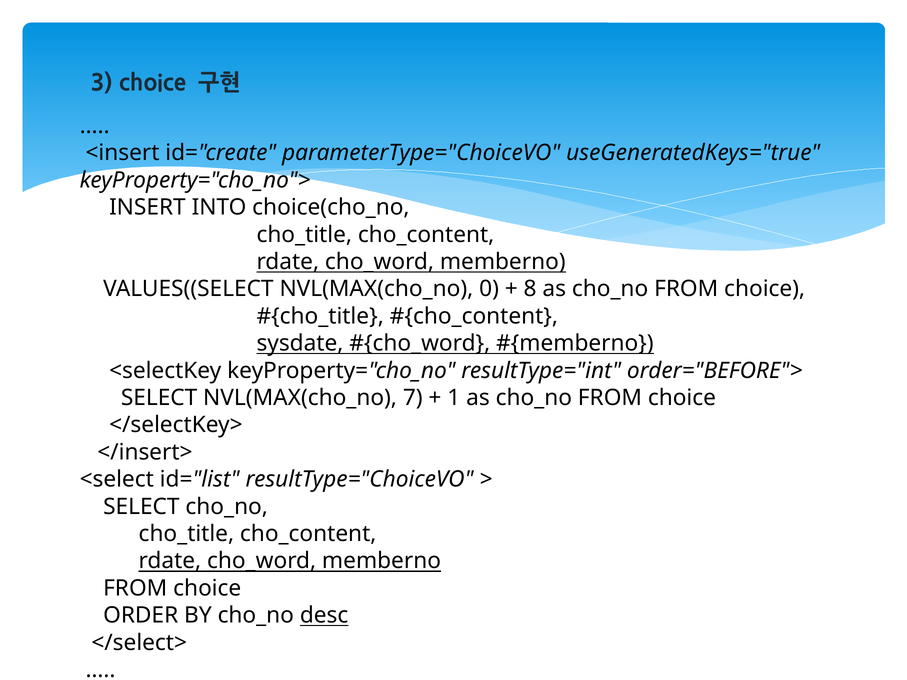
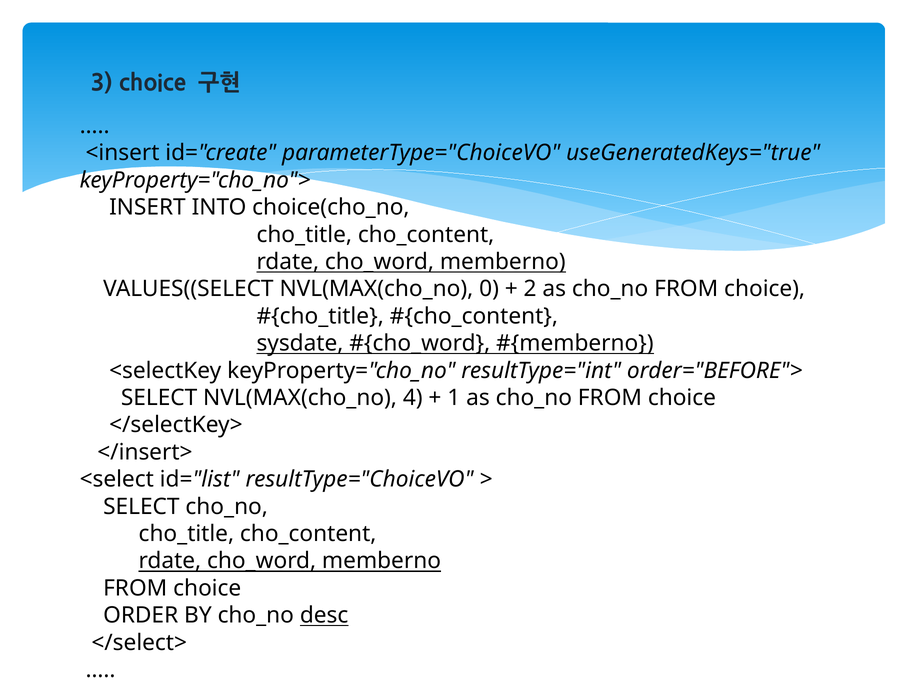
8: 8 -> 2
7: 7 -> 4
